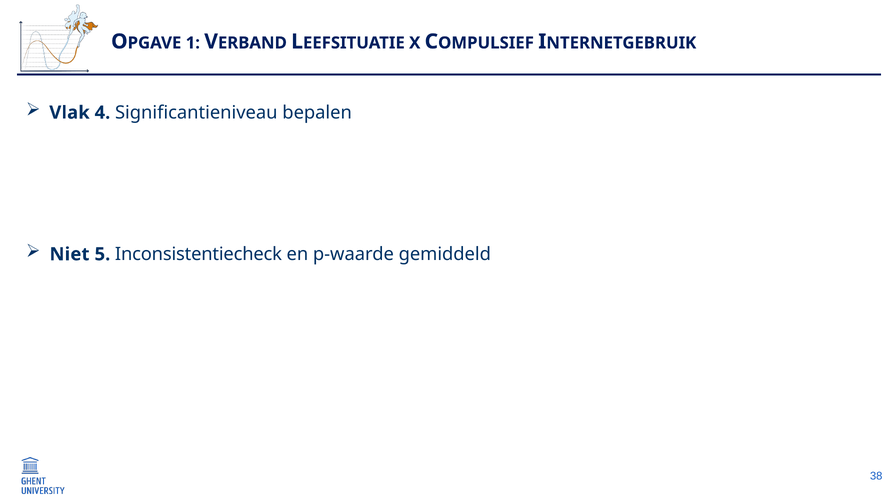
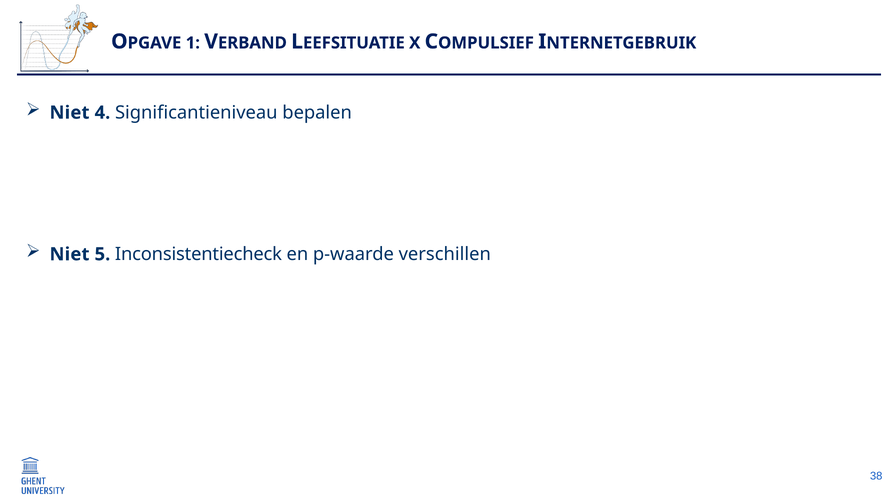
Vlak at (70, 113): Vlak -> Niet
gemiddeld: gemiddeld -> verschillen
